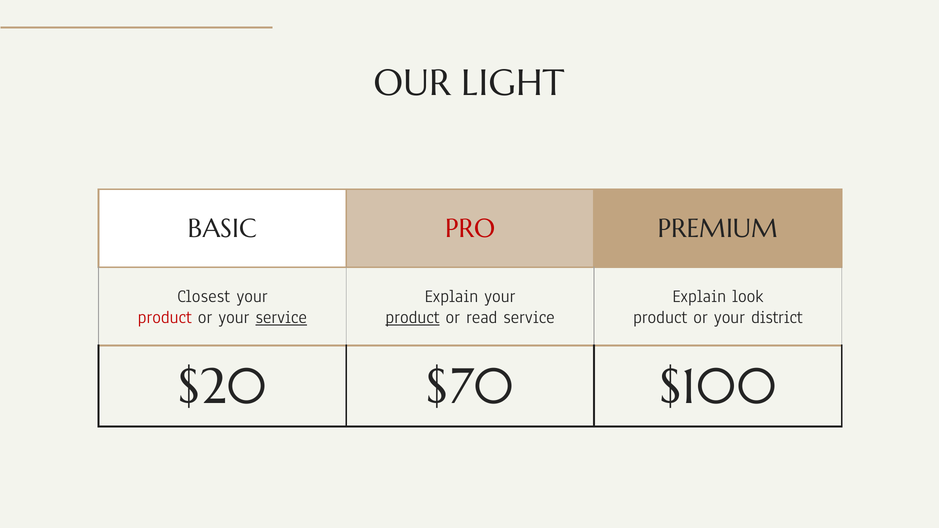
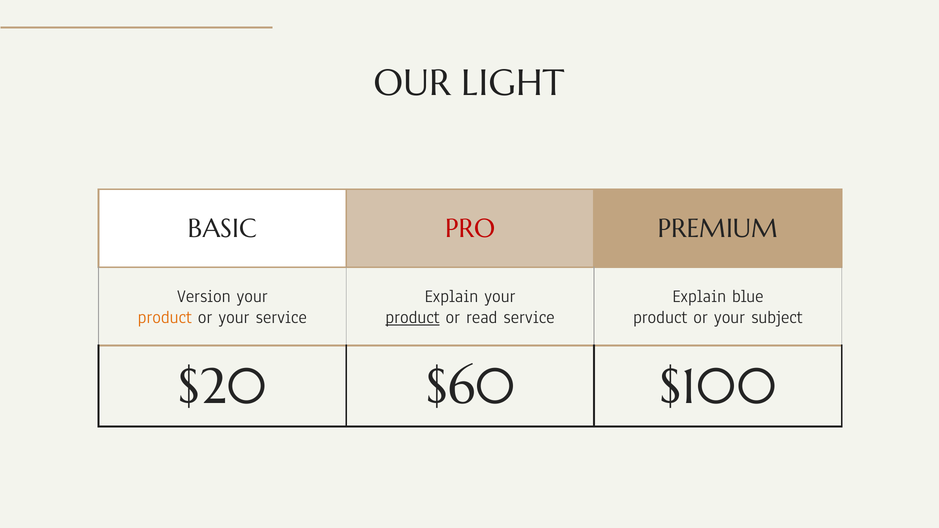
Closest: Closest -> Version
look: look -> blue
product at (165, 317) colour: red -> orange
service at (281, 317) underline: present -> none
district: district -> subject
$70: $70 -> $60
